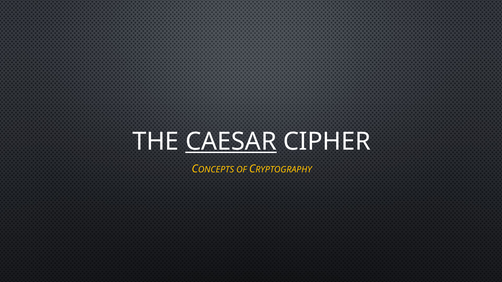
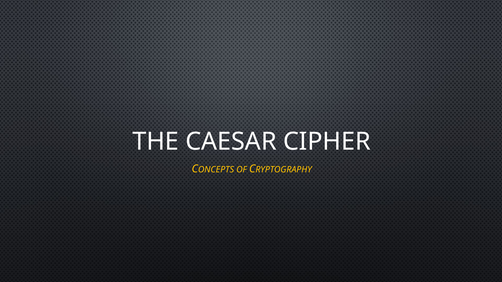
CAESAR underline: present -> none
